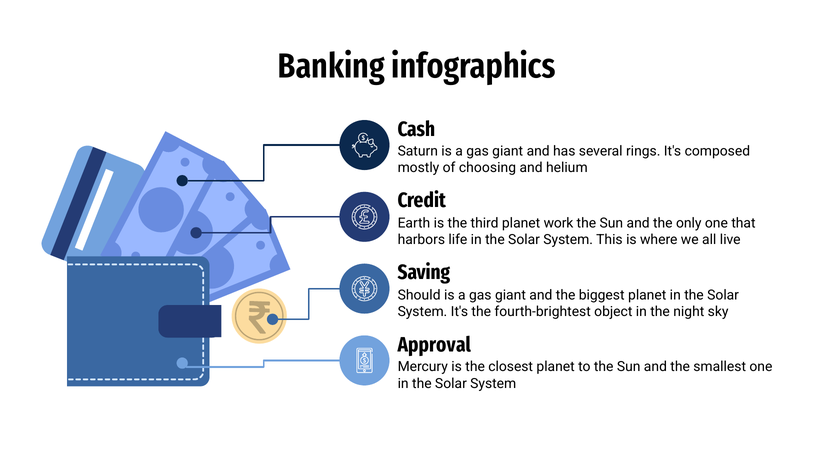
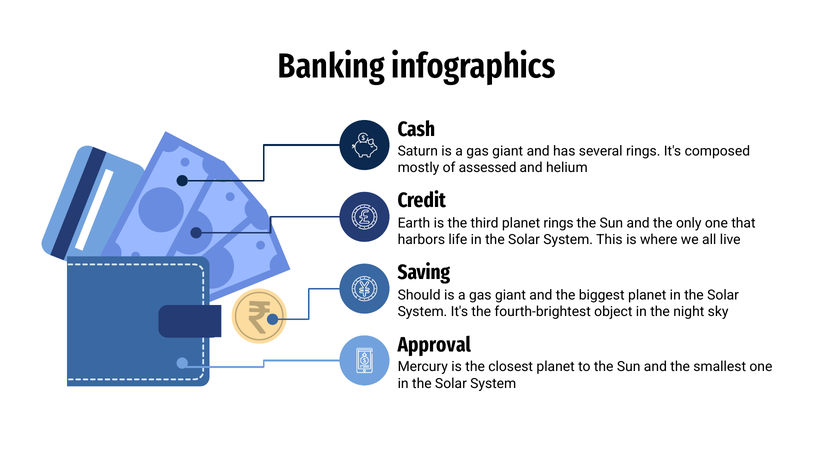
choosing: choosing -> assessed
planet work: work -> rings
